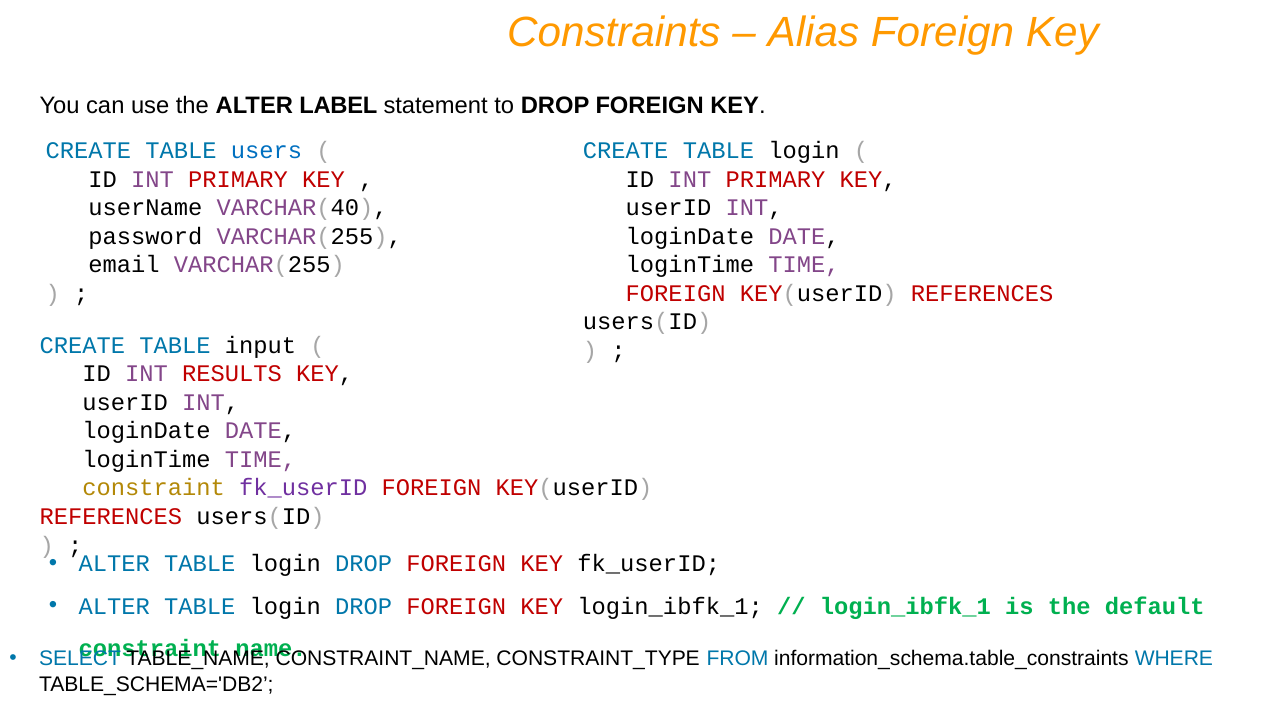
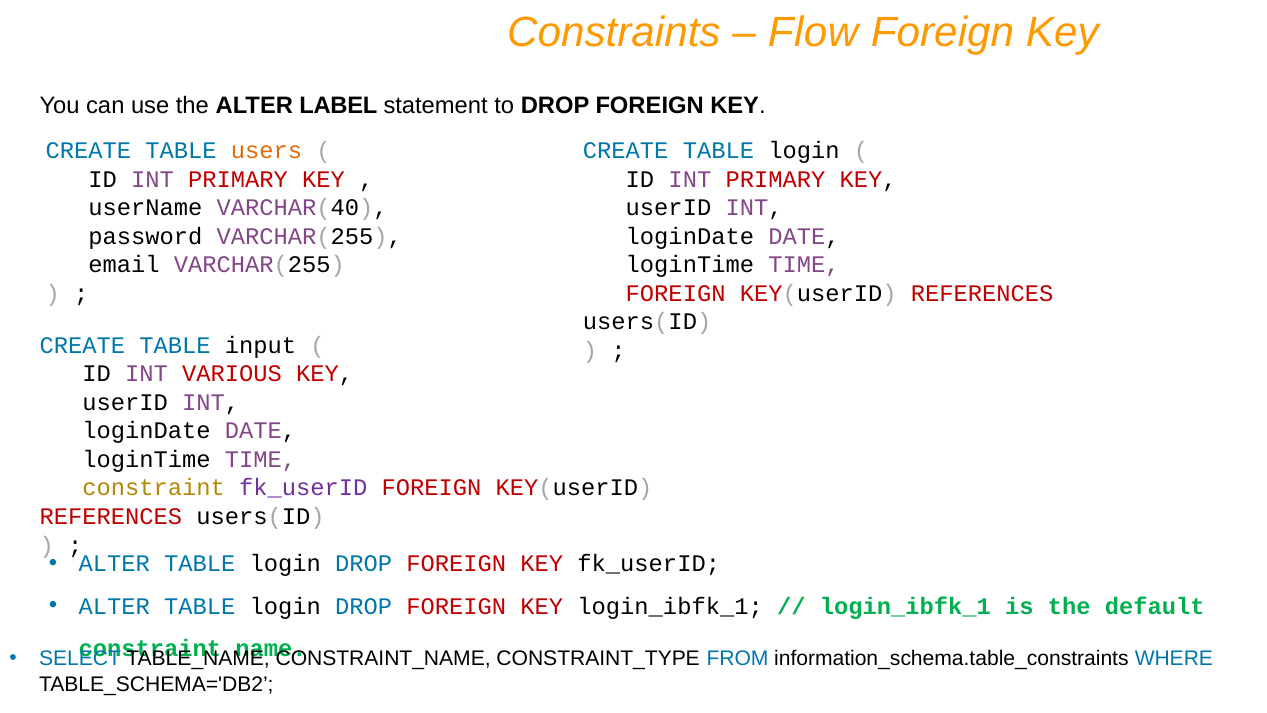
Alias: Alias -> Flow
users colour: blue -> orange
RESULTS: RESULTS -> VARIOUS
